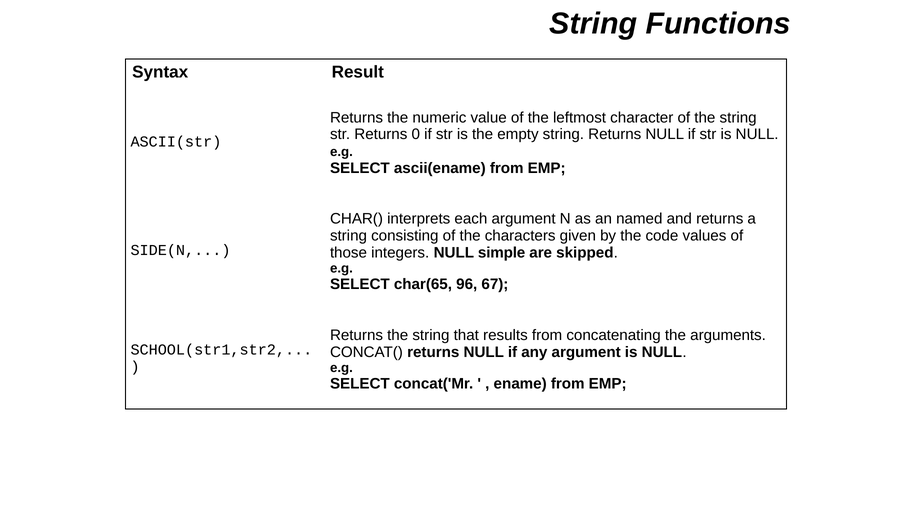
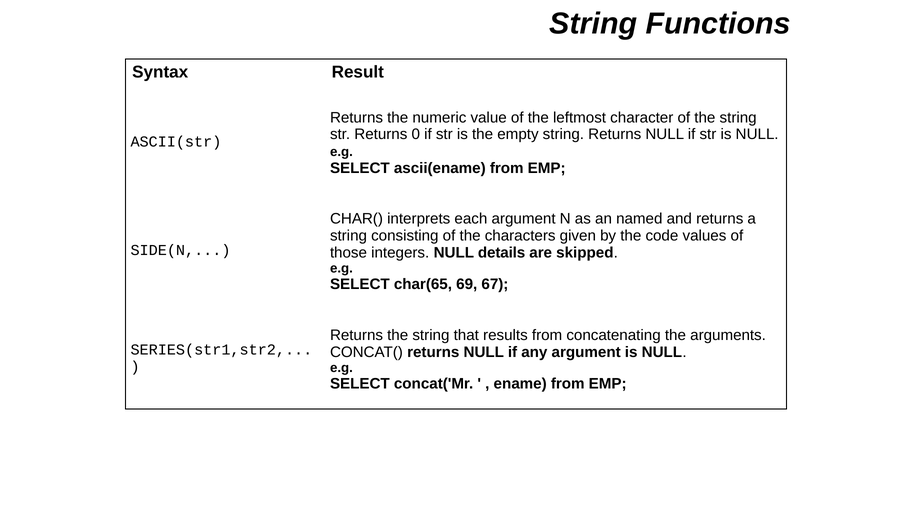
simple: simple -> details
96: 96 -> 69
SCHOOL(str1,str2: SCHOOL(str1,str2 -> SERIES(str1,str2
